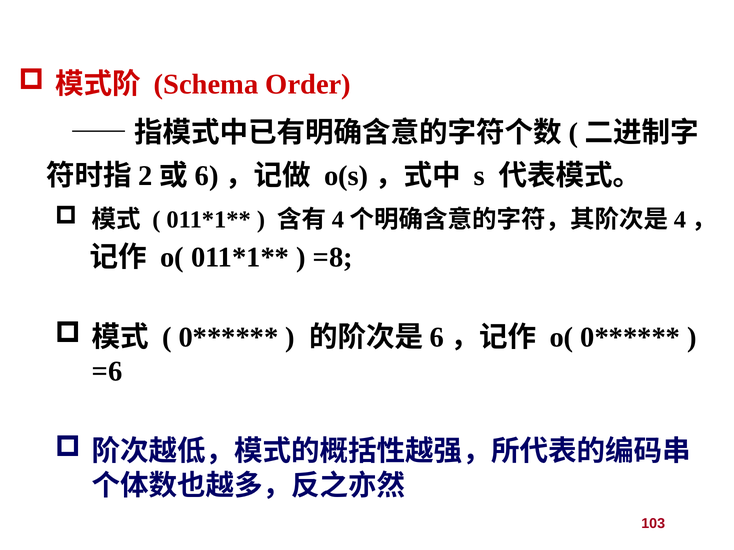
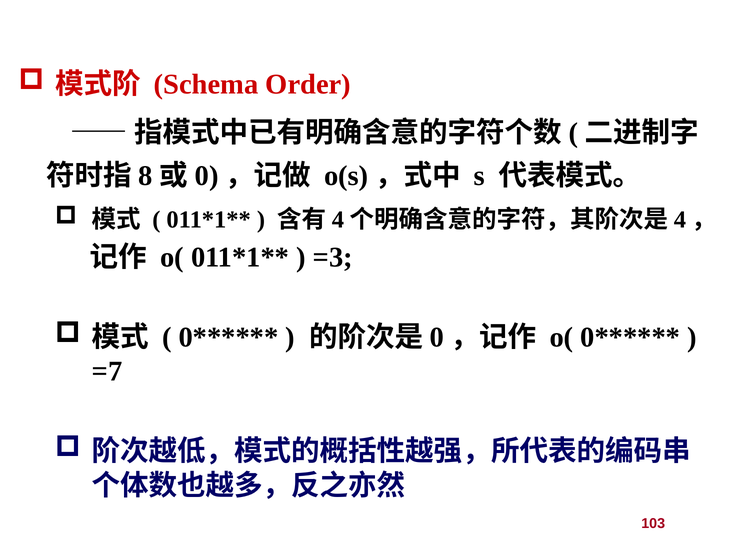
2: 2 -> 8
6 at (207, 176): 6 -> 0
=8: =8 -> =3
6 at (437, 338): 6 -> 0
=6: =6 -> =7
